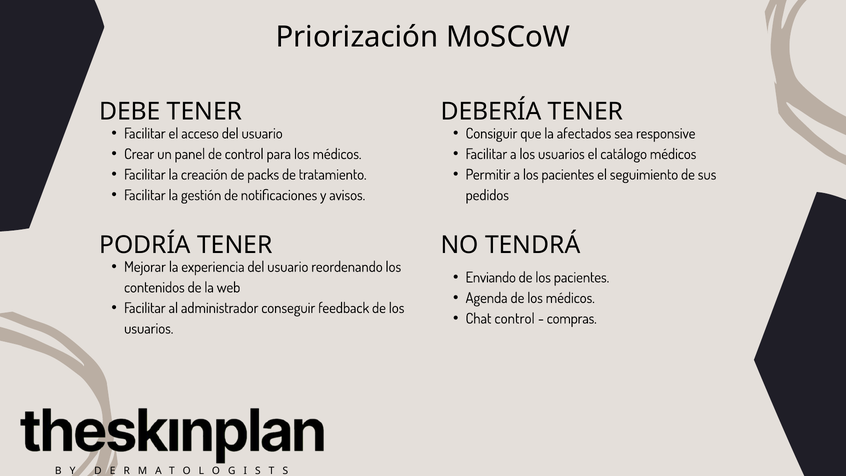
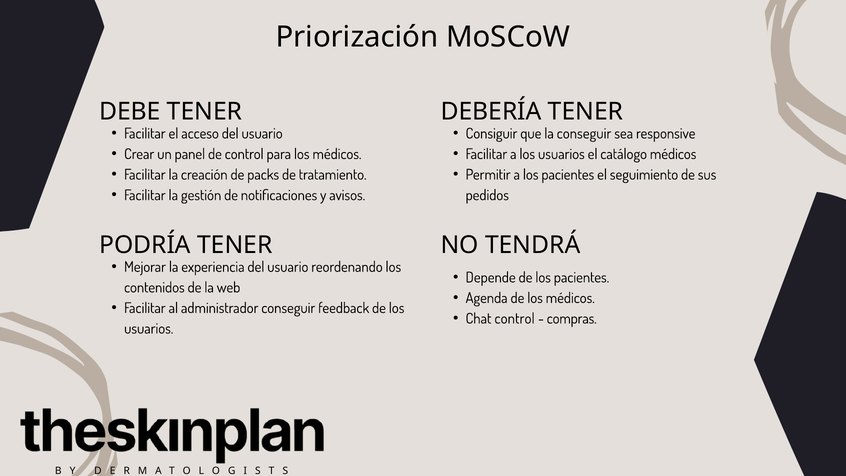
la afectados: afectados -> conseguir
Enviando: Enviando -> Depende
